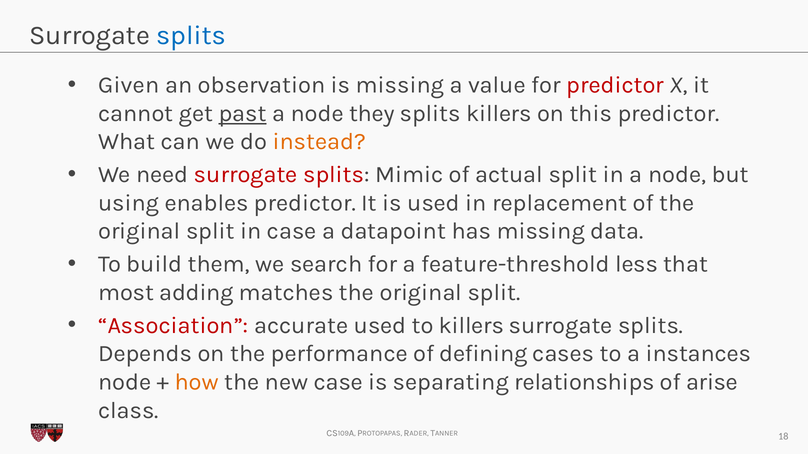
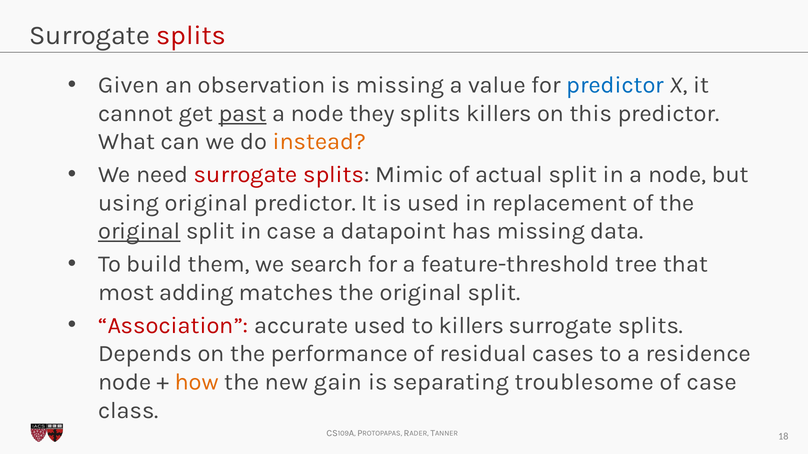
splits at (191, 35) colour: blue -> red
predictor at (615, 85) colour: red -> blue
using enables: enables -> original
original at (139, 231) underline: none -> present
less: less -> tree
defining: defining -> residual
instances: instances -> residence
new case: case -> gain
relationships: relationships -> troublesome
of arise: arise -> case
